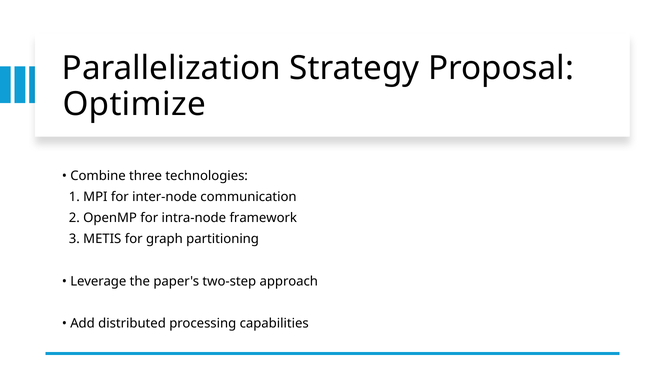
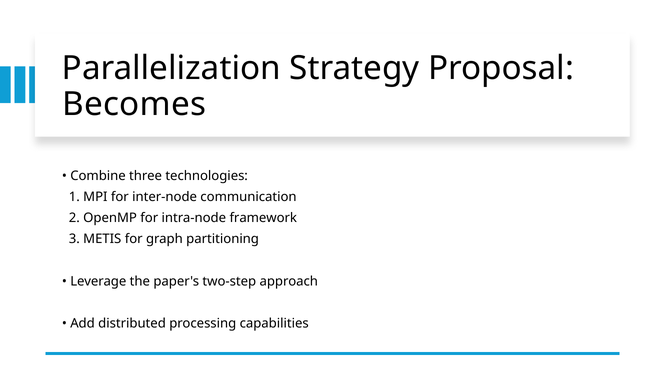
Optimize: Optimize -> Becomes
